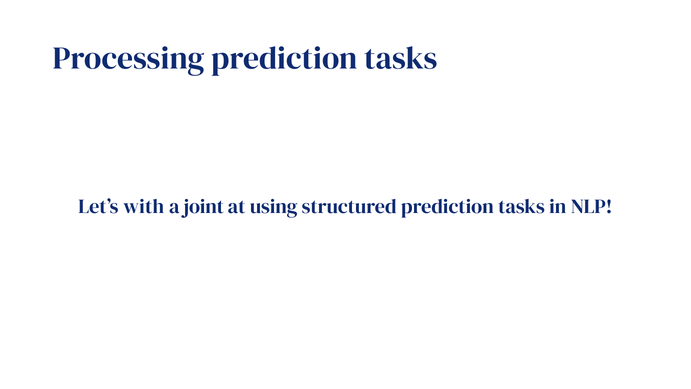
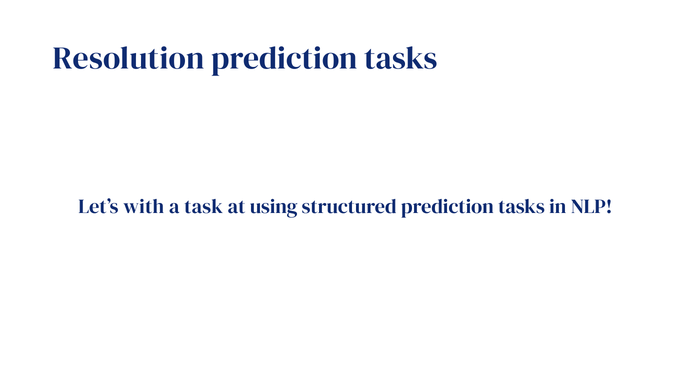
Processing: Processing -> Resolution
joint: joint -> task
